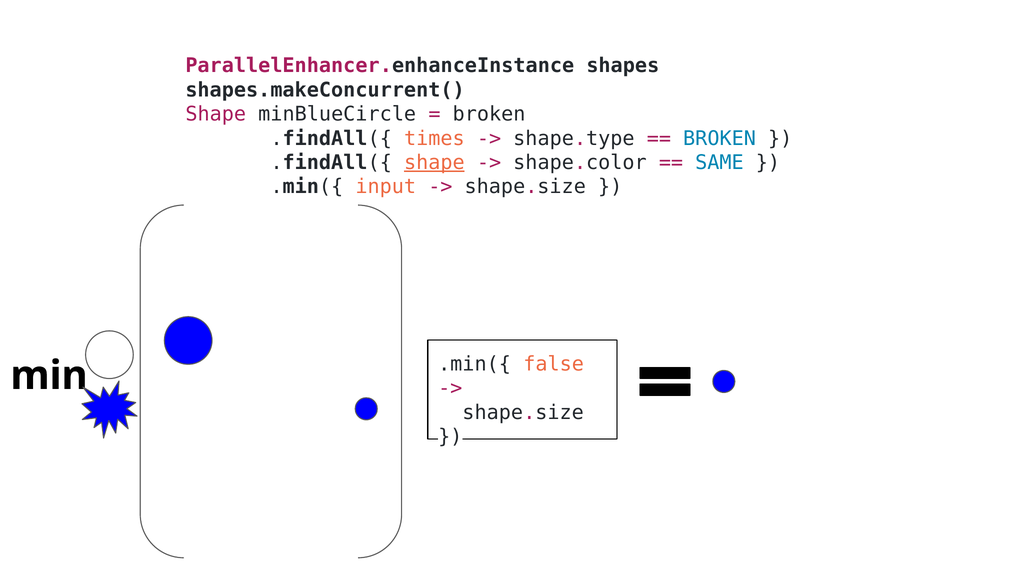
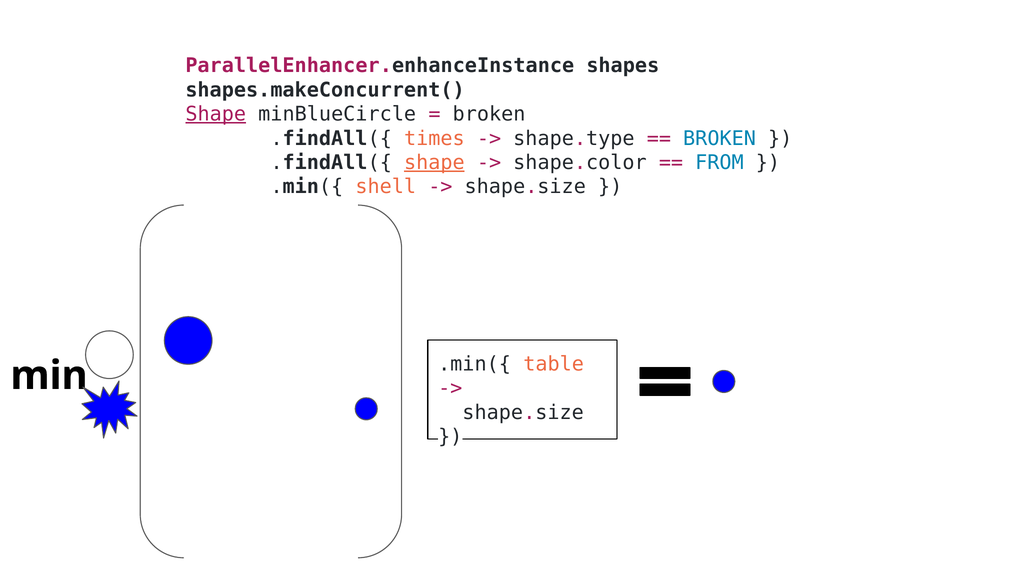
Shape at (216, 114) underline: none -> present
SAME: SAME -> FROM
input: input -> shell
false: false -> table
